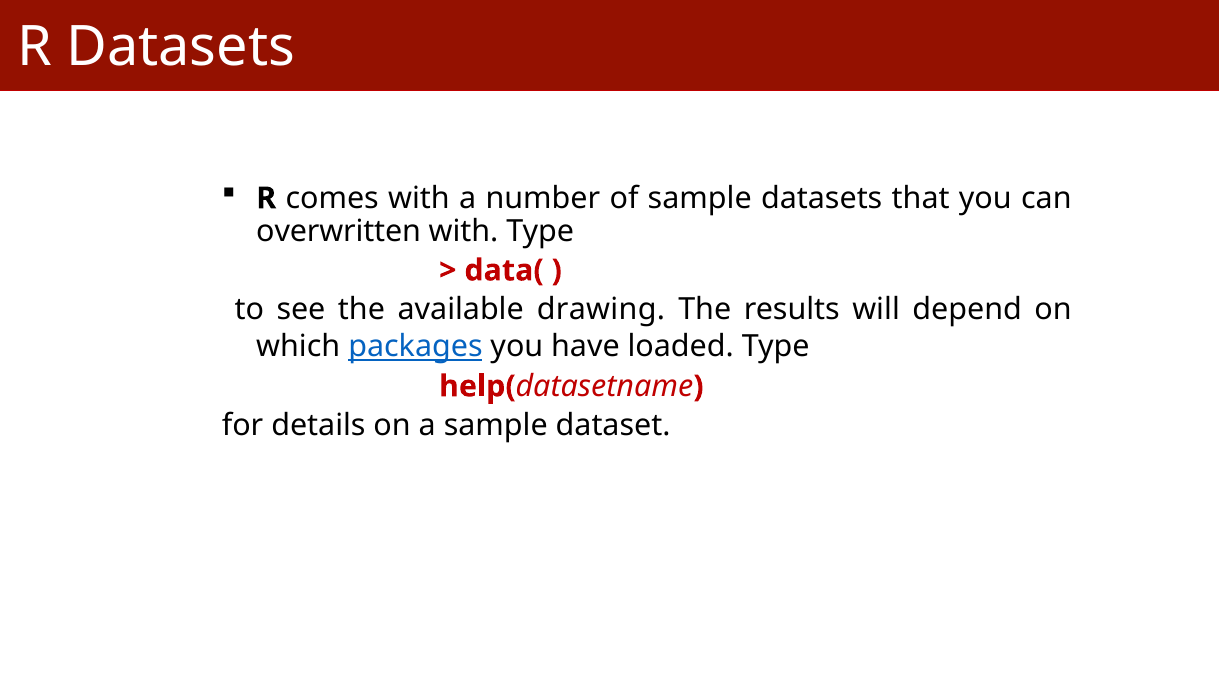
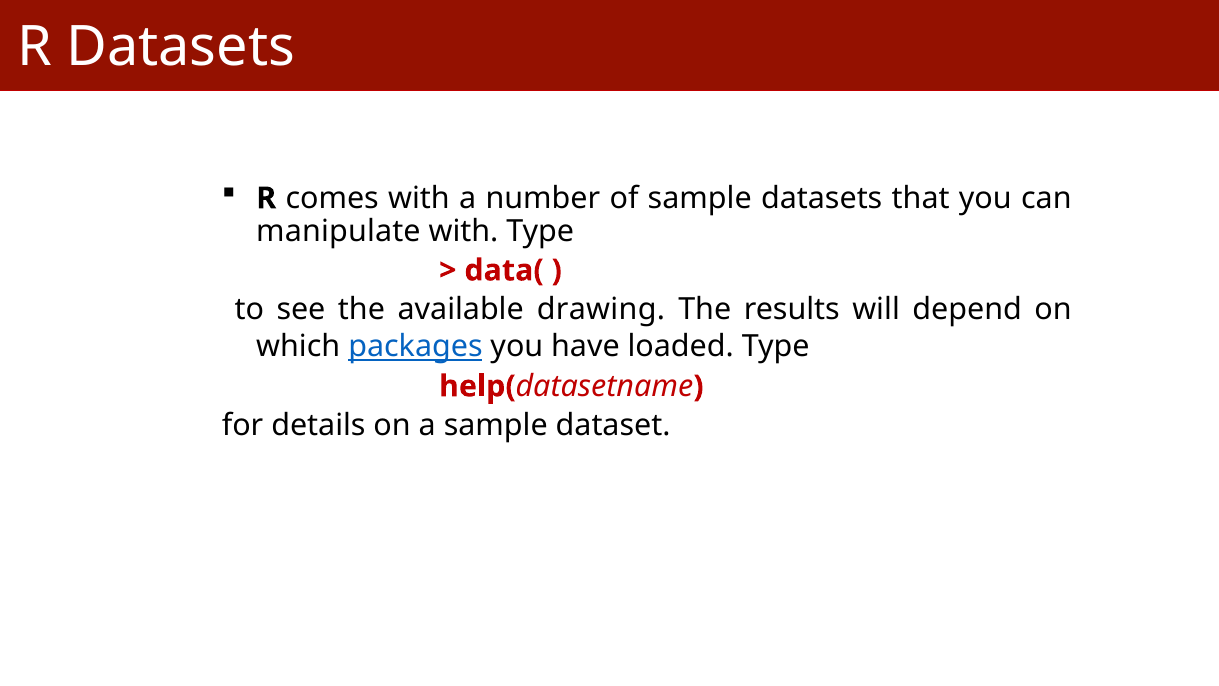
overwritten: overwritten -> manipulate
